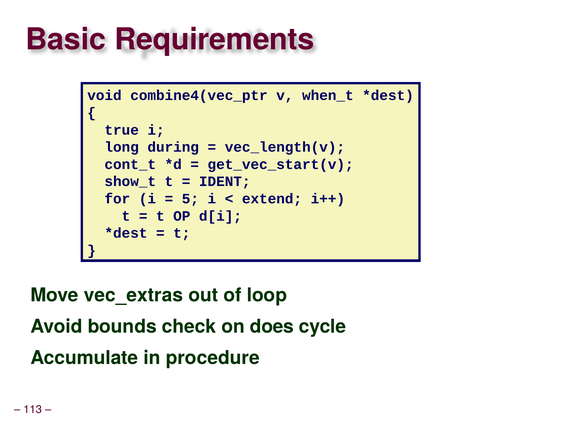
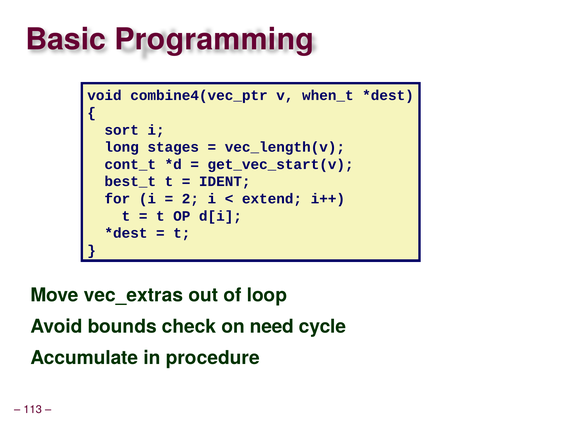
Requirements: Requirements -> Programming
true: true -> sort
during: during -> stages
show_t: show_t -> best_t
5: 5 -> 2
does: does -> need
